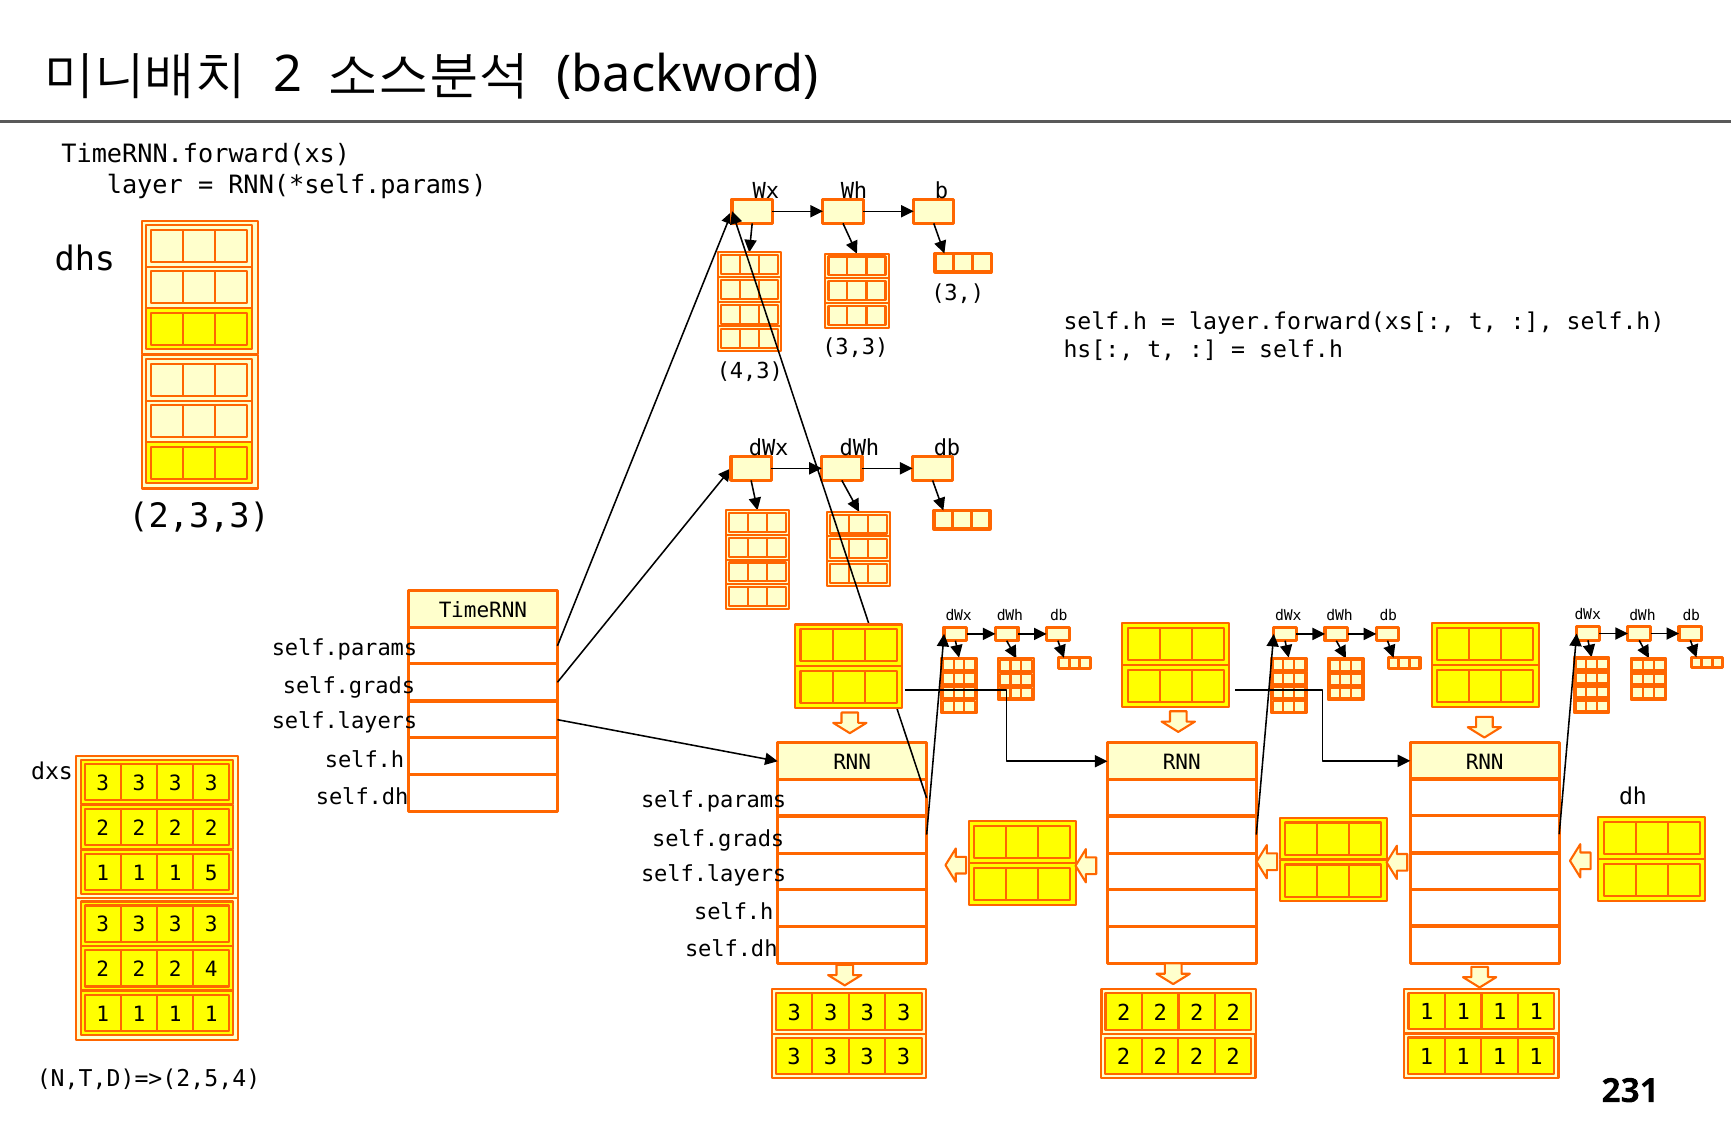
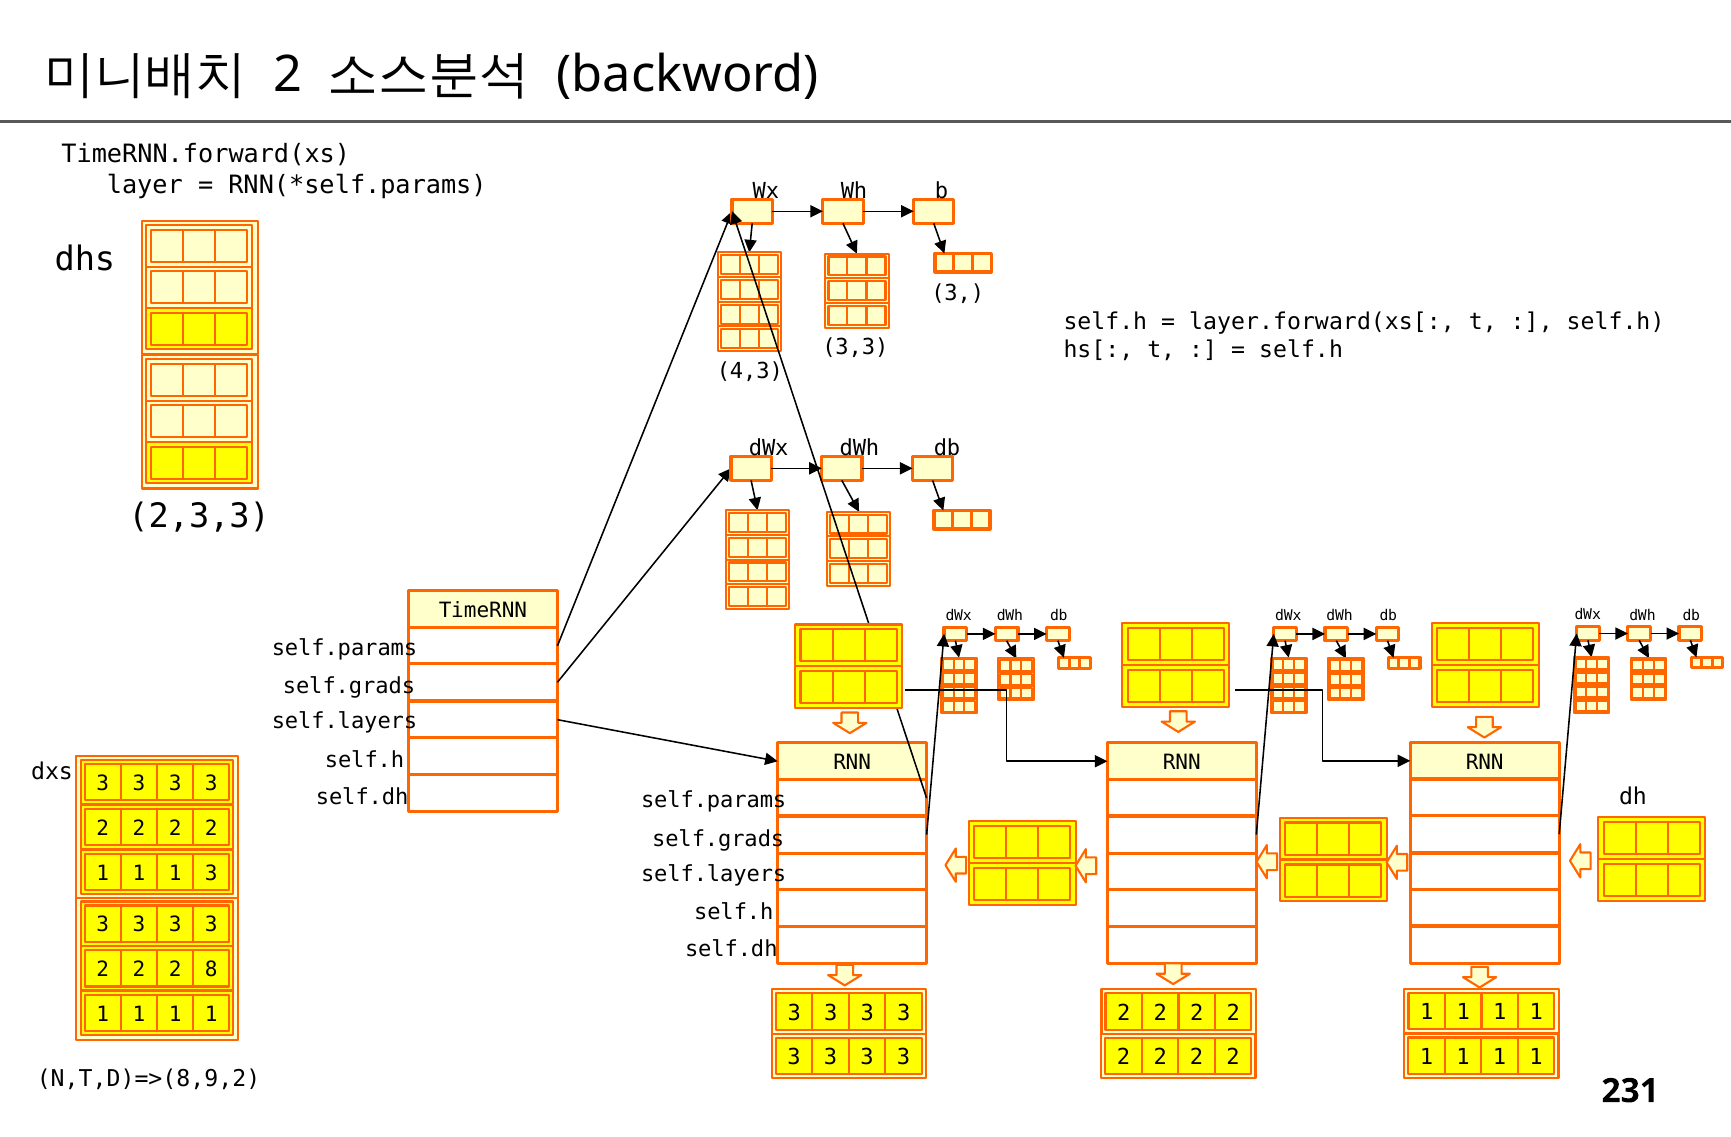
1 5: 5 -> 3
4: 4 -> 8
N,T,D)=>(2,5,4: N,T,D)=>(2,5,4 -> N,T,D)=>(8,9,2
